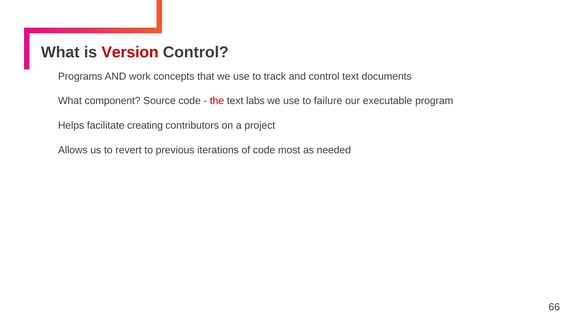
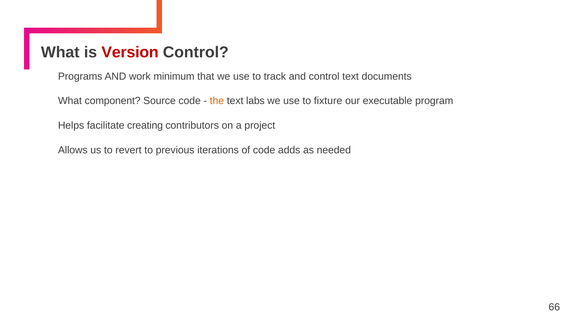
concepts: concepts -> minimum
the colour: red -> orange
failure: failure -> fixture
most: most -> adds
